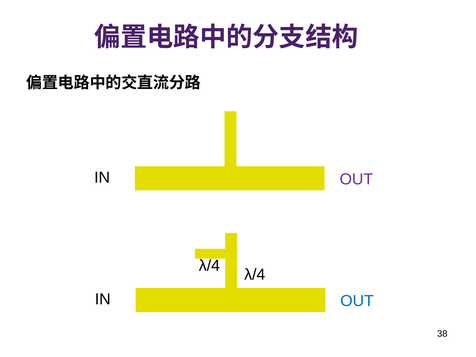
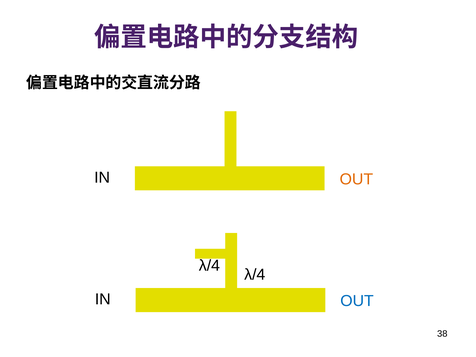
OUT at (356, 179) colour: purple -> orange
